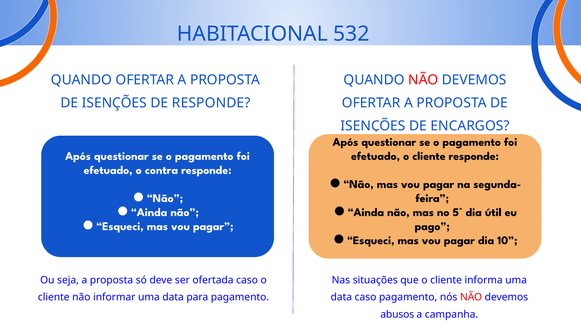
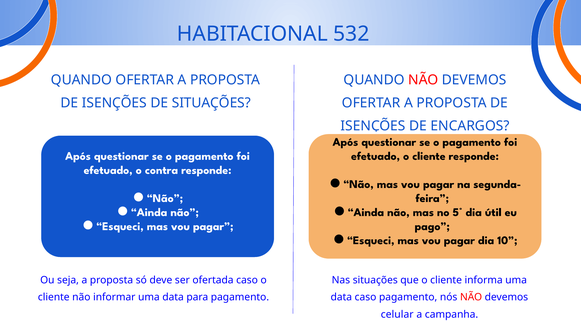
DE RESPONDE: RESPONDE -> SITUAÇÕES
abusos: abusos -> celular
